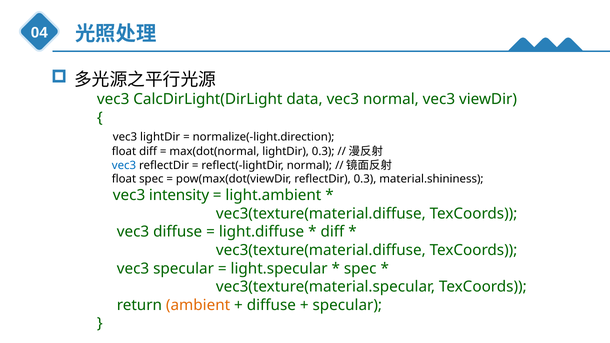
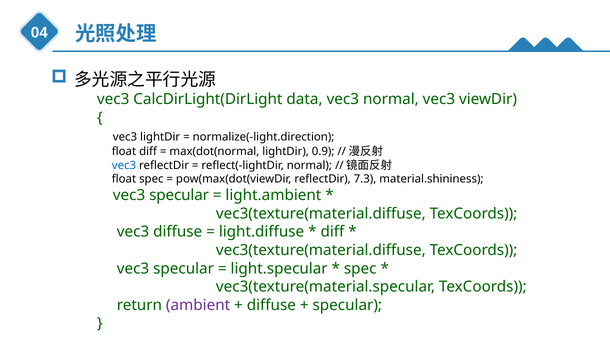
lightDir 0.3: 0.3 -> 0.9
reflectDir 0.3: 0.3 -> 7.3
intensity at (179, 195): intensity -> specular
ambient colour: orange -> purple
